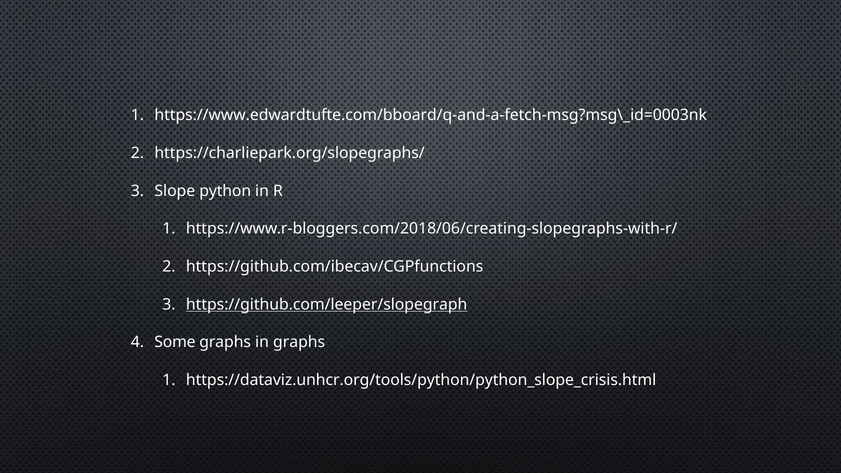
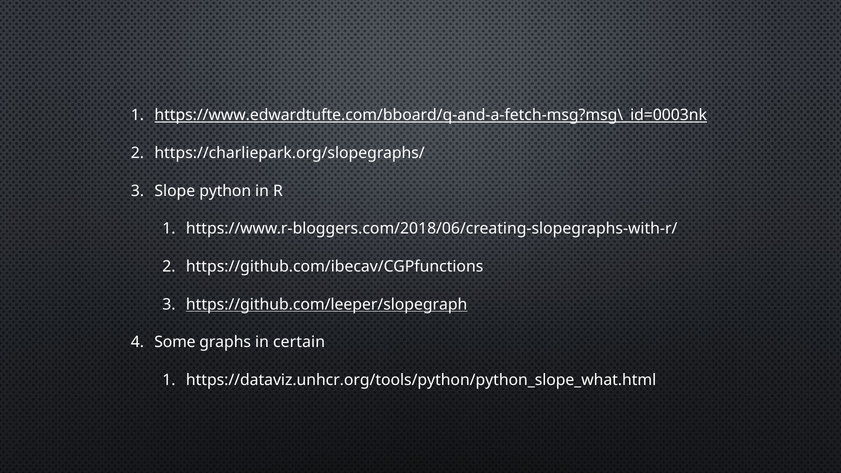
https://www.edwardtufte.com/bboard/q-and-a-fetch-msg?msg\_id=0003nk underline: none -> present
in graphs: graphs -> certain
https://dataviz.unhcr.org/tools/python/python_slope_crisis.html: https://dataviz.unhcr.org/tools/python/python_slope_crisis.html -> https://dataviz.unhcr.org/tools/python/python_slope_what.html
